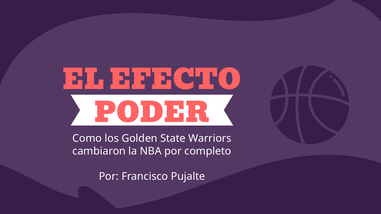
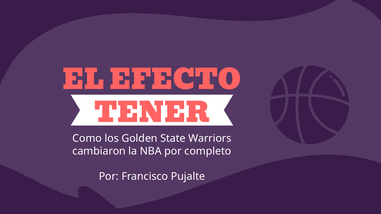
PODER: PODER -> TENER
